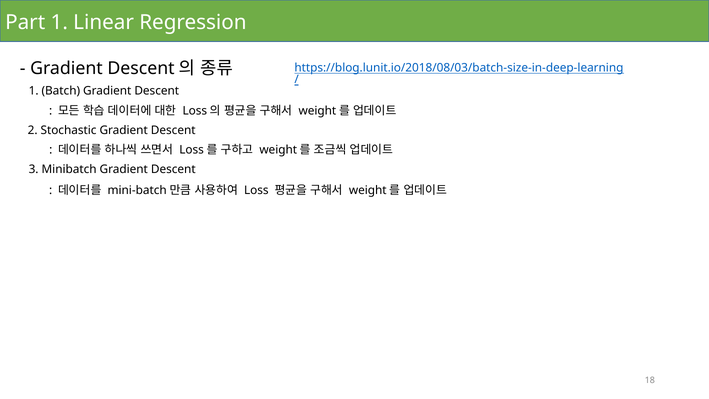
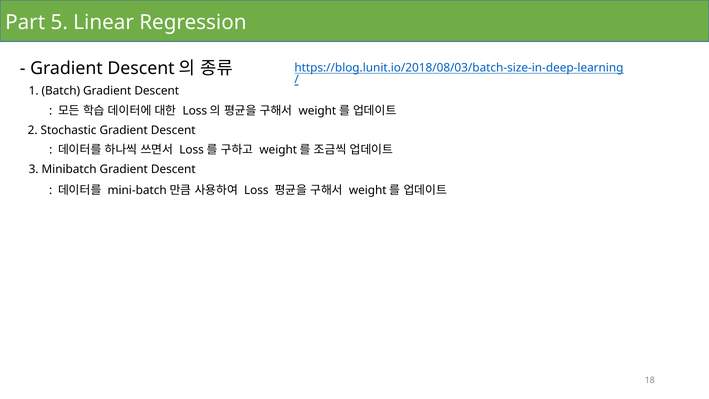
Part 1: 1 -> 5
